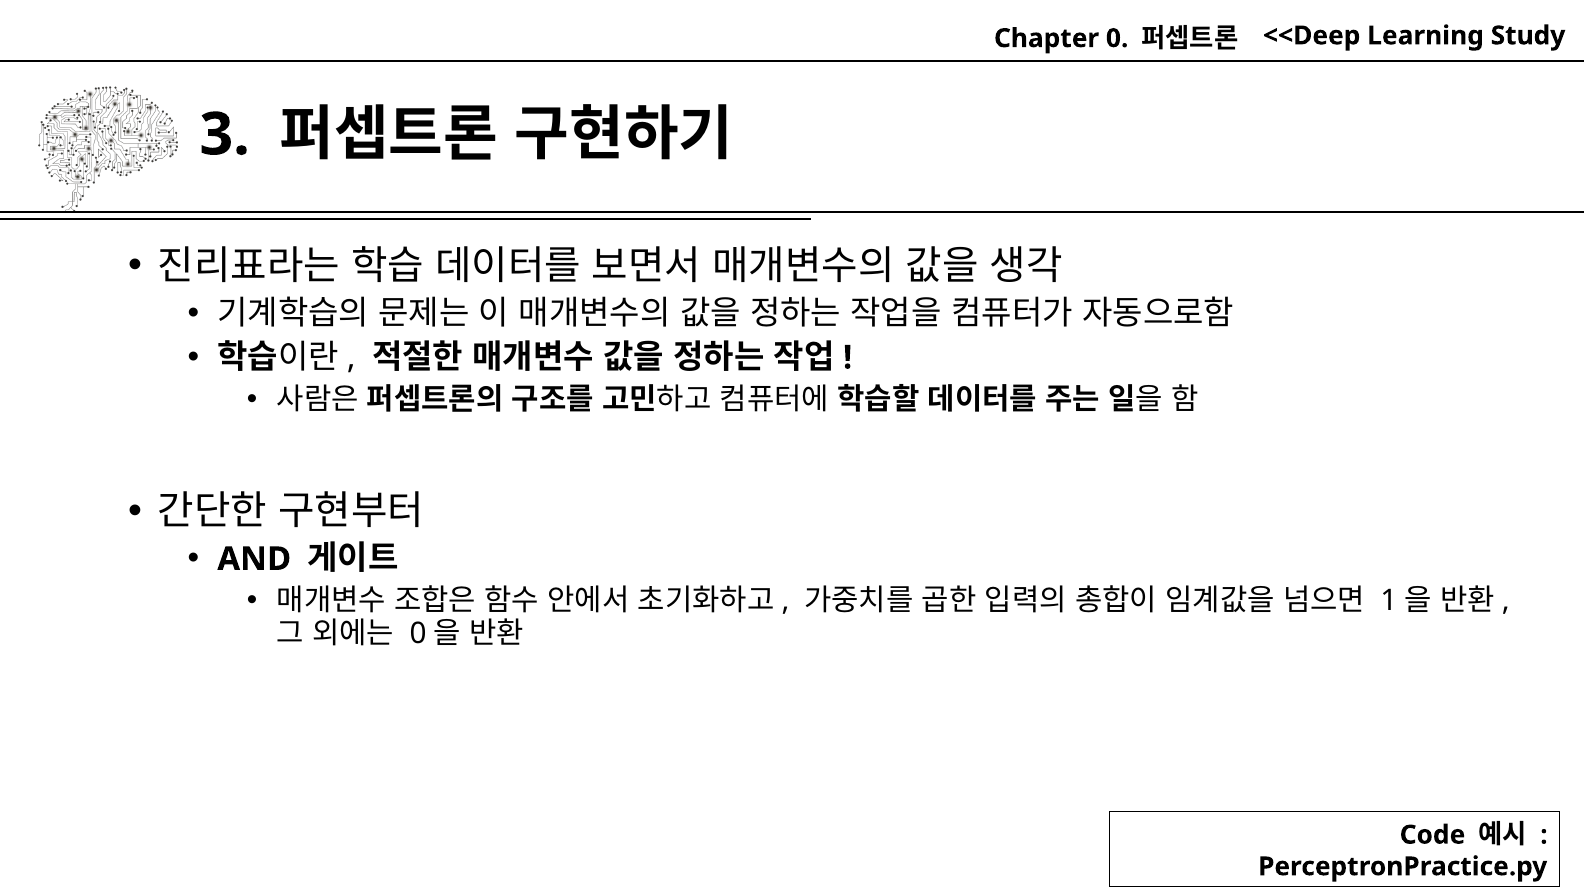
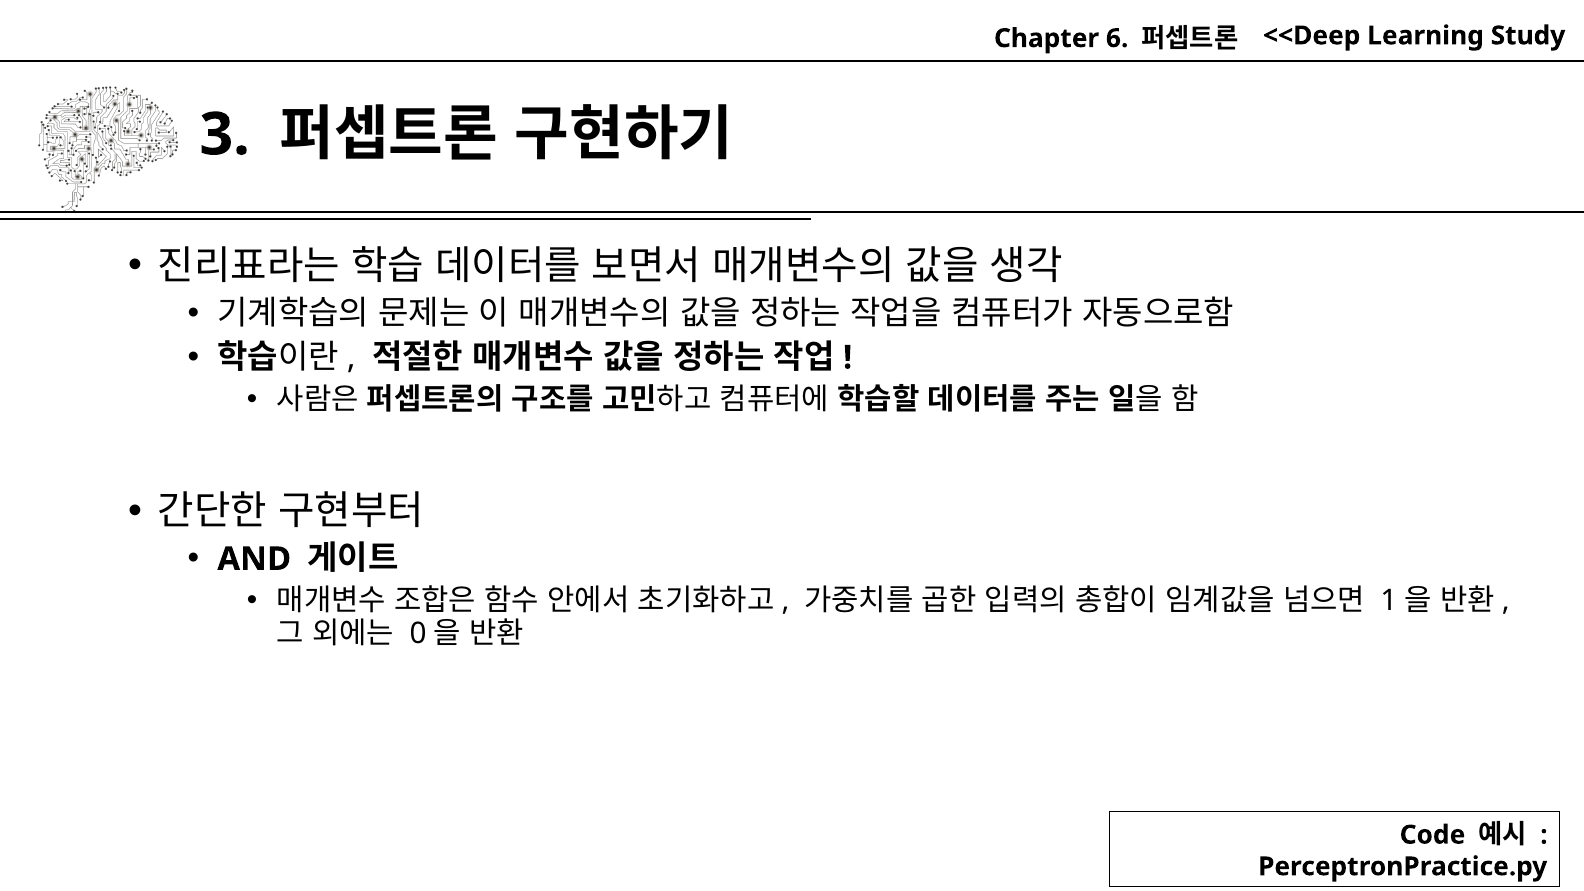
0: 0 -> 6
